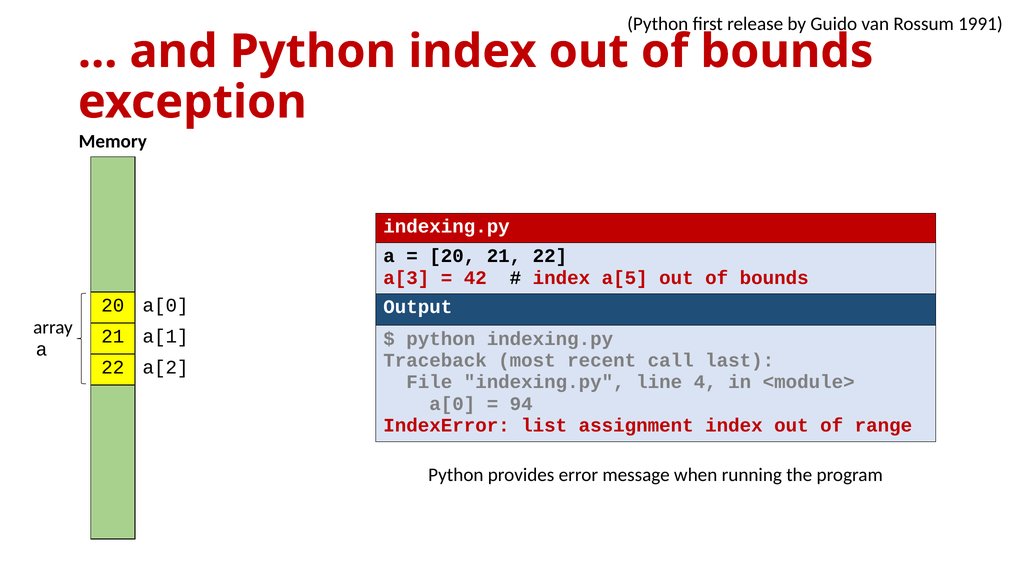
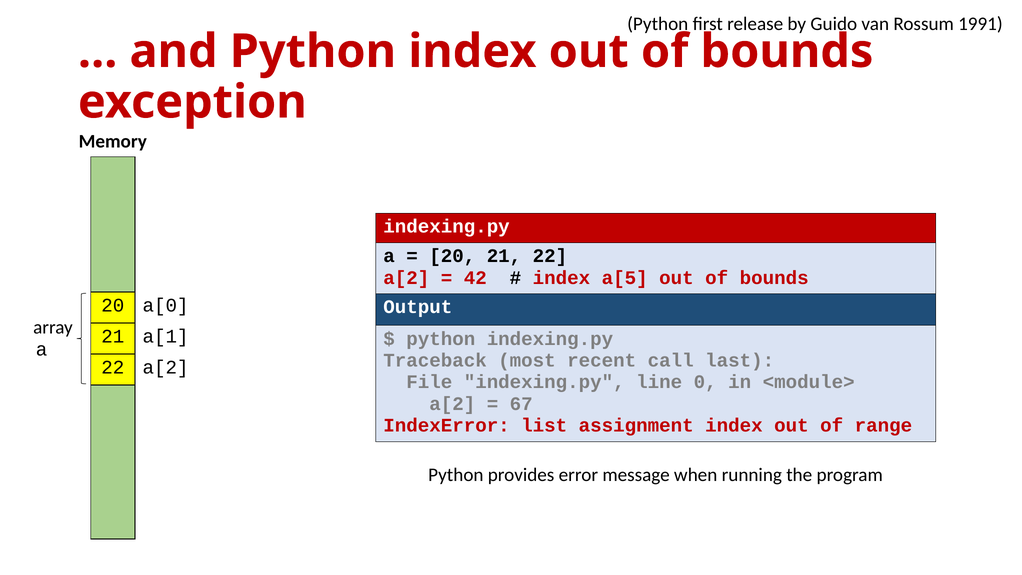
a[3 at (406, 278): a[3 -> a[2
4: 4 -> 0
a[0 at (452, 404): a[0 -> a[2
94: 94 -> 67
